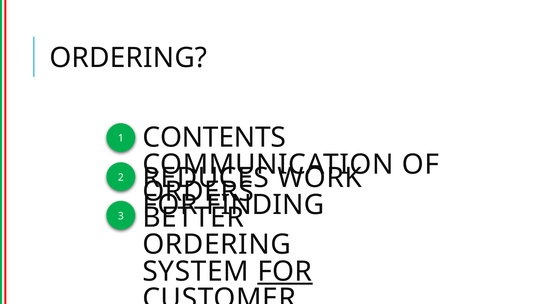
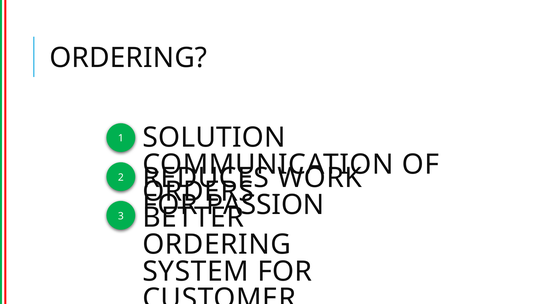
CONTENTS: CONTENTS -> SOLUTION
FINDING: FINDING -> PASSION
FOR at (285, 272) underline: present -> none
